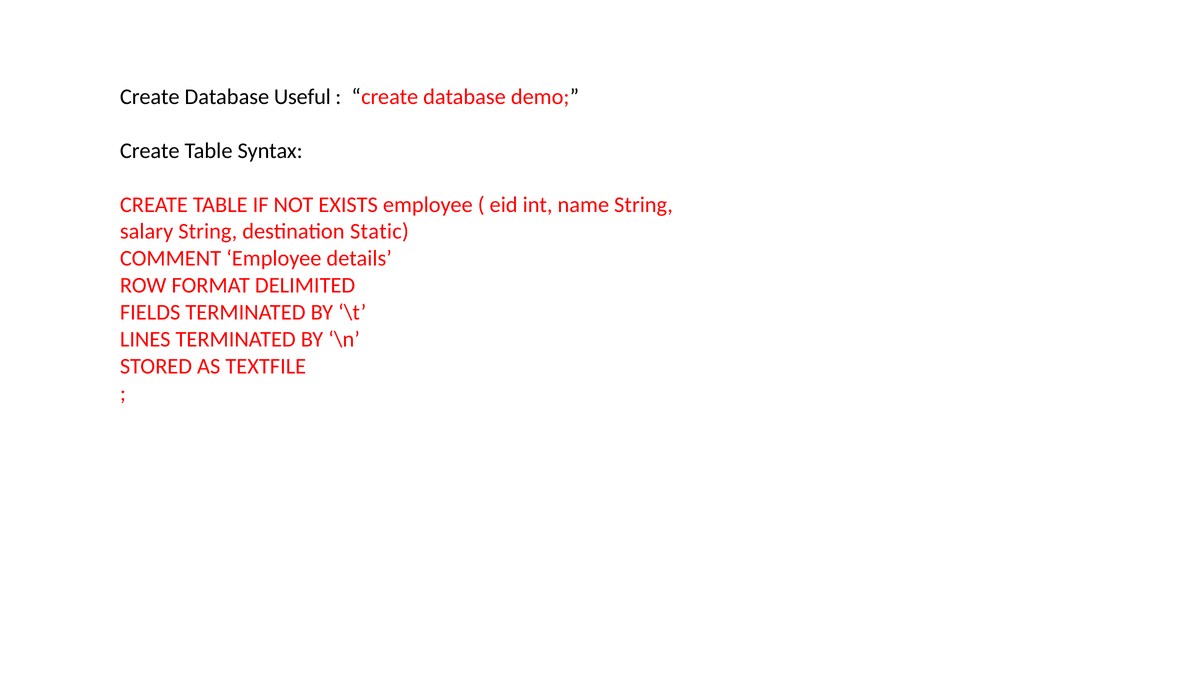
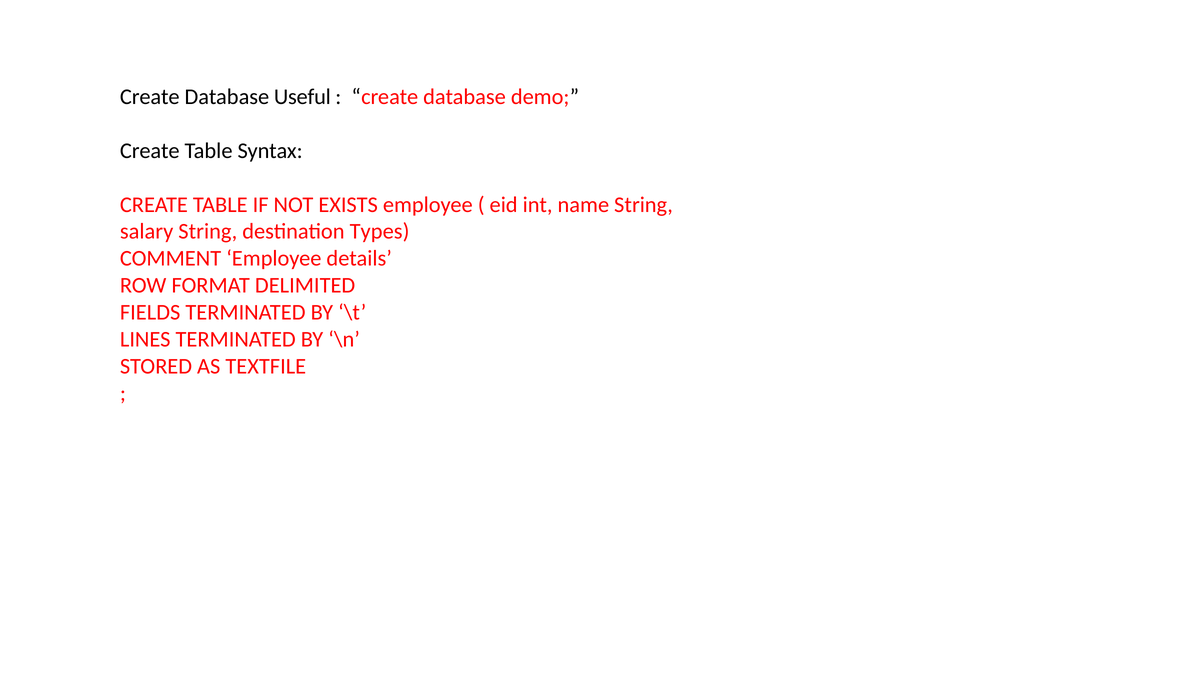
Static: Static -> Types
